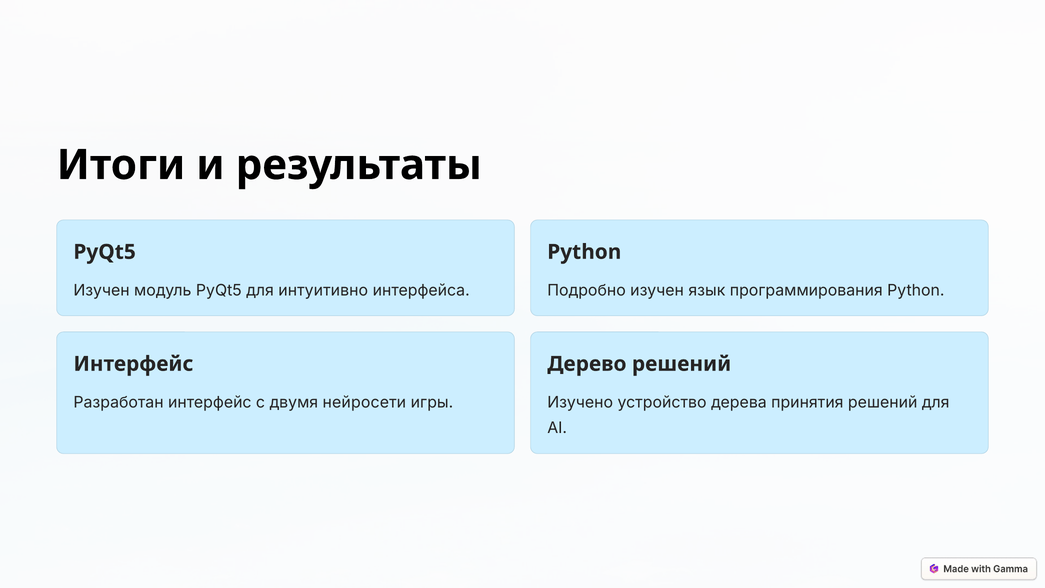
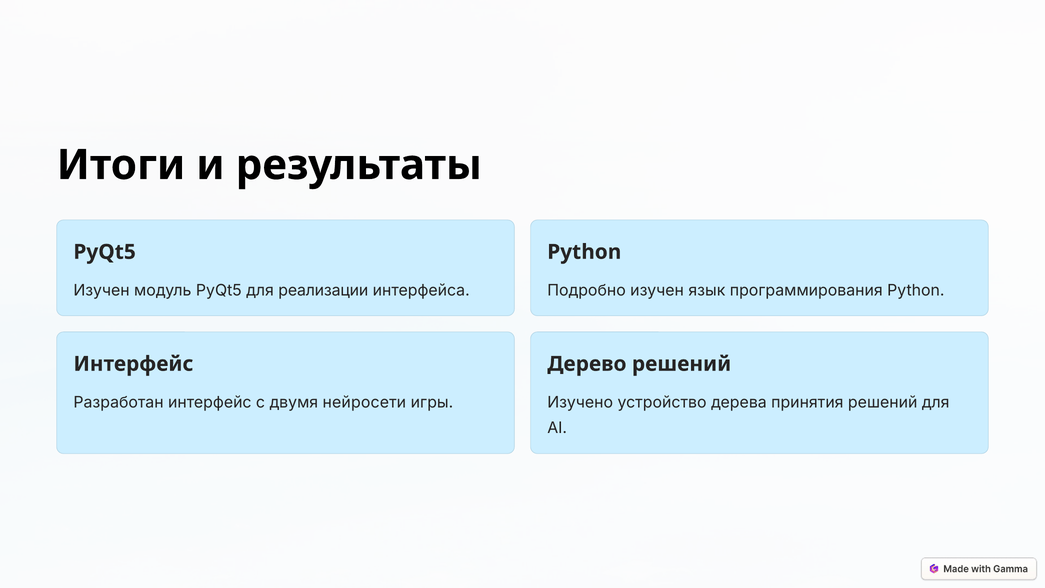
интуитивно: интуитивно -> реализации
